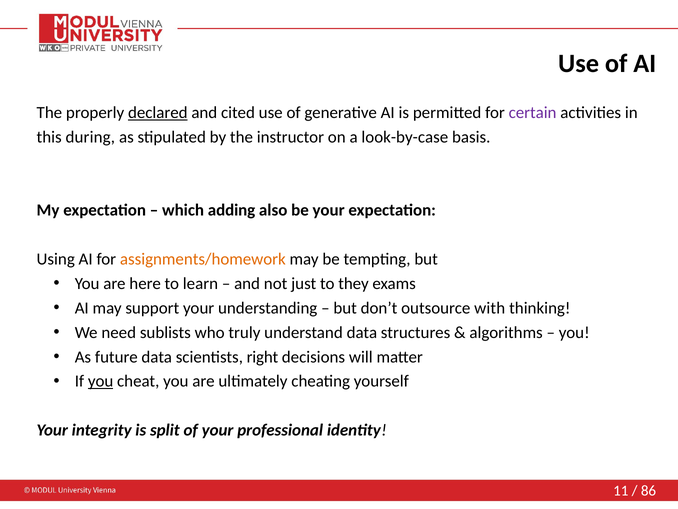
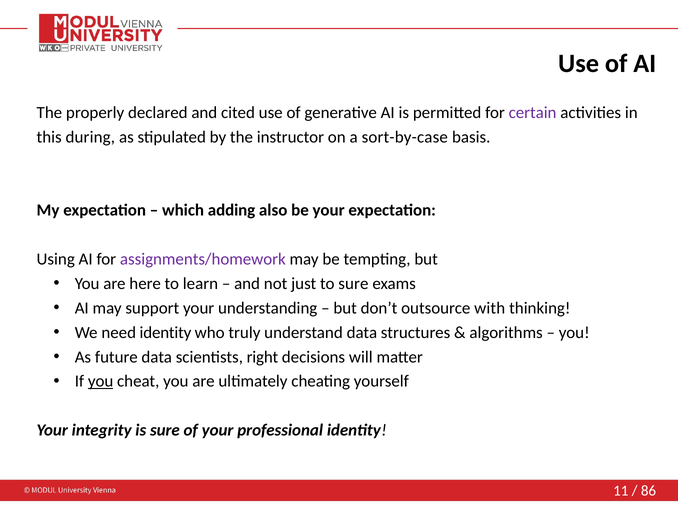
declared underline: present -> none
look-by-case: look-by-case -> sort-by-case
assignments/homework colour: orange -> purple
to they: they -> sure
need sublists: sublists -> identity
is split: split -> sure
